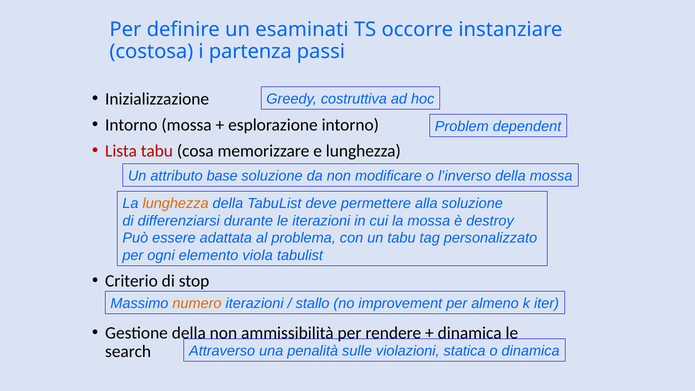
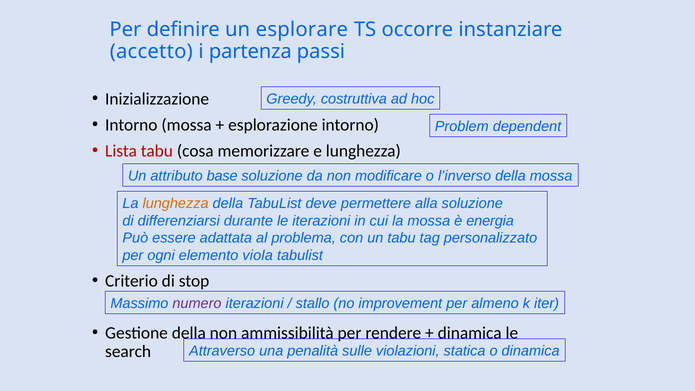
esaminati: esaminati -> esplorare
costosa: costosa -> accetto
destroy: destroy -> energia
numero colour: orange -> purple
